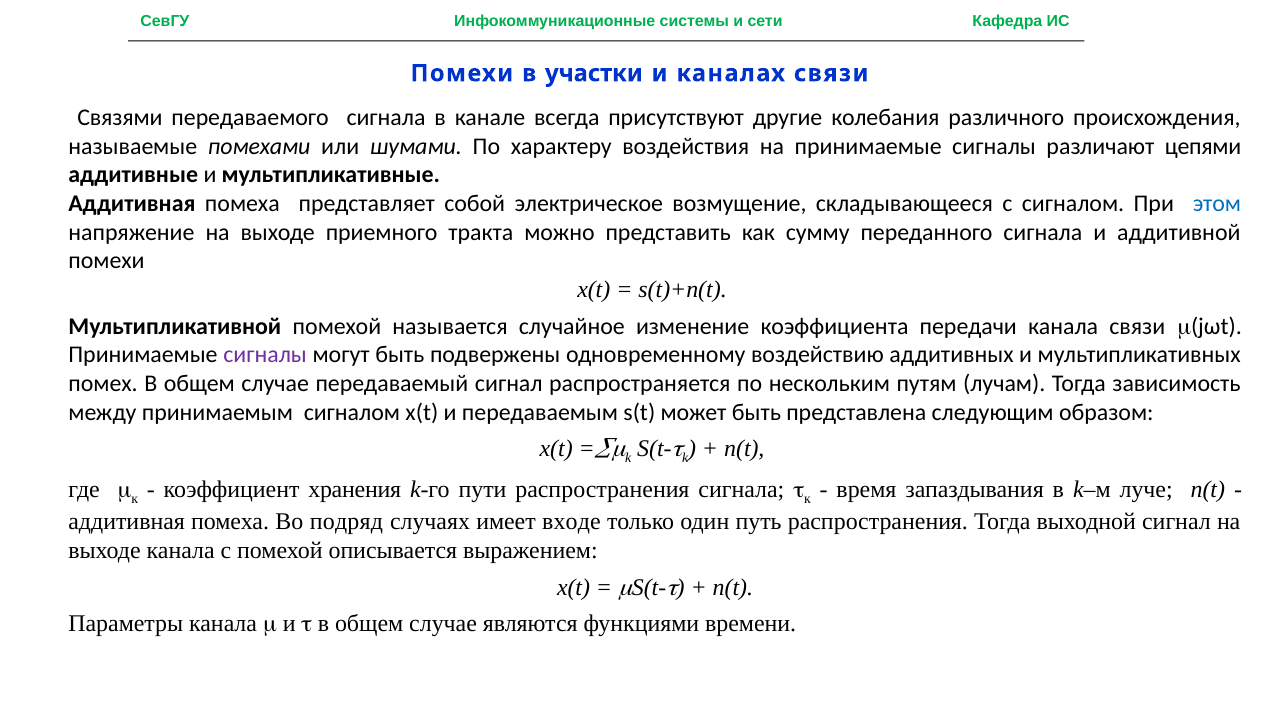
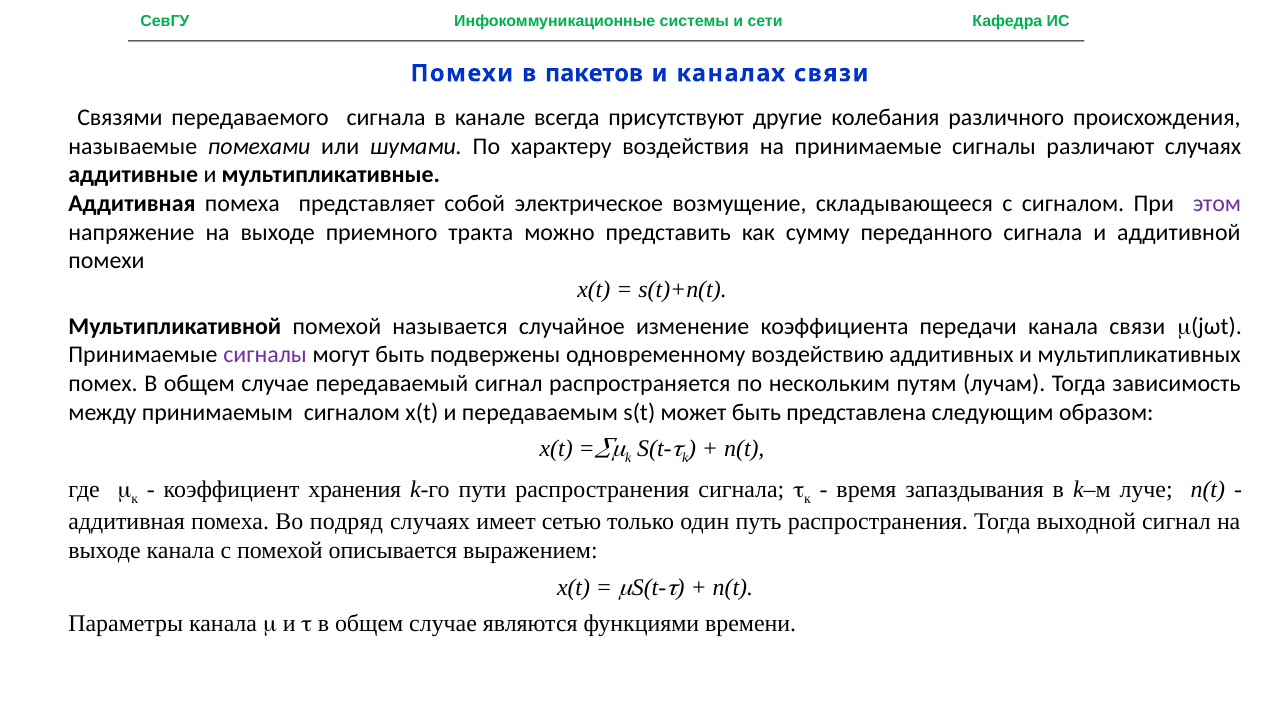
участки: участки -> пакетов
различают цепями: цепями -> случаях
этом colour: blue -> purple
входе: входе -> сетью
